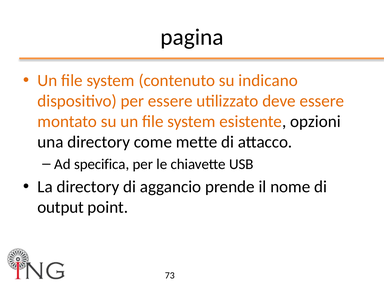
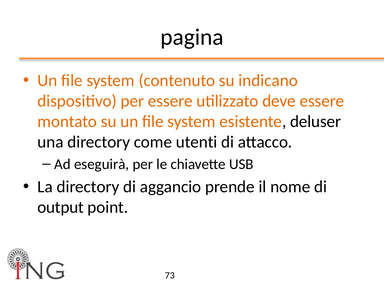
opzioni: opzioni -> deluser
mette: mette -> utenti
specifica: specifica -> eseguirà
